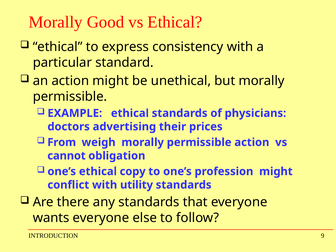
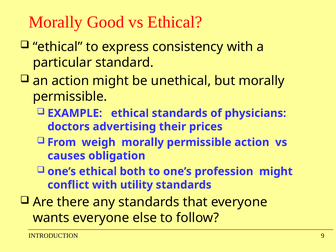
cannot: cannot -> causes
copy: copy -> both
